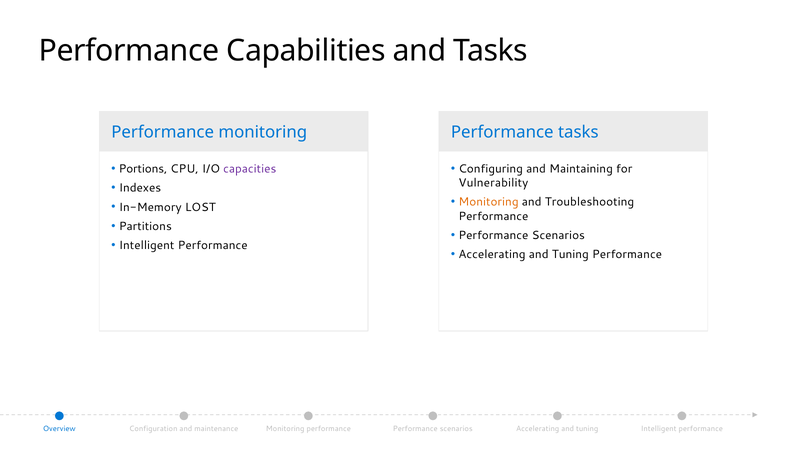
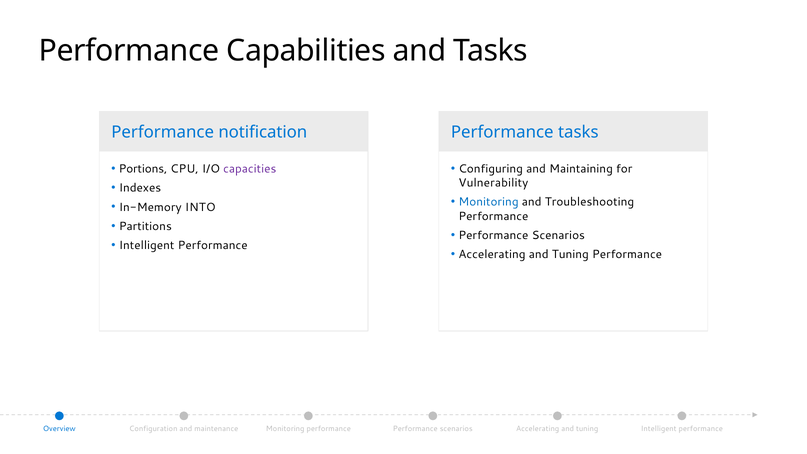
Performance monitoring: monitoring -> notification
Monitoring at (489, 202) colour: orange -> blue
LOST: LOST -> INTO
